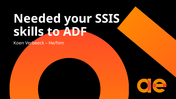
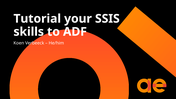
Needed: Needed -> Tutorial
